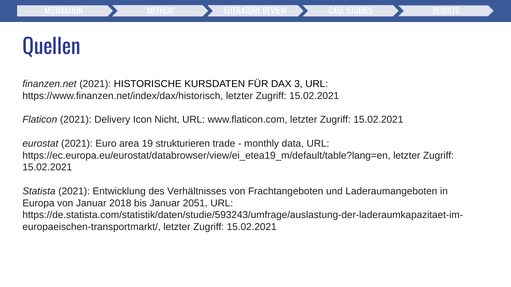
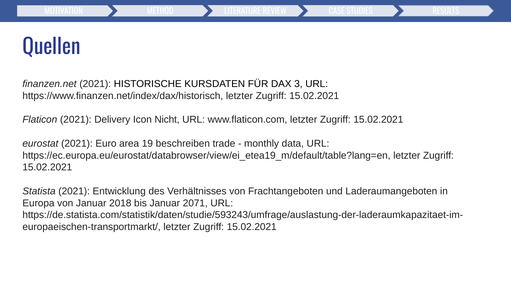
strukturieren: strukturieren -> beschreiben
2051: 2051 -> 2071
